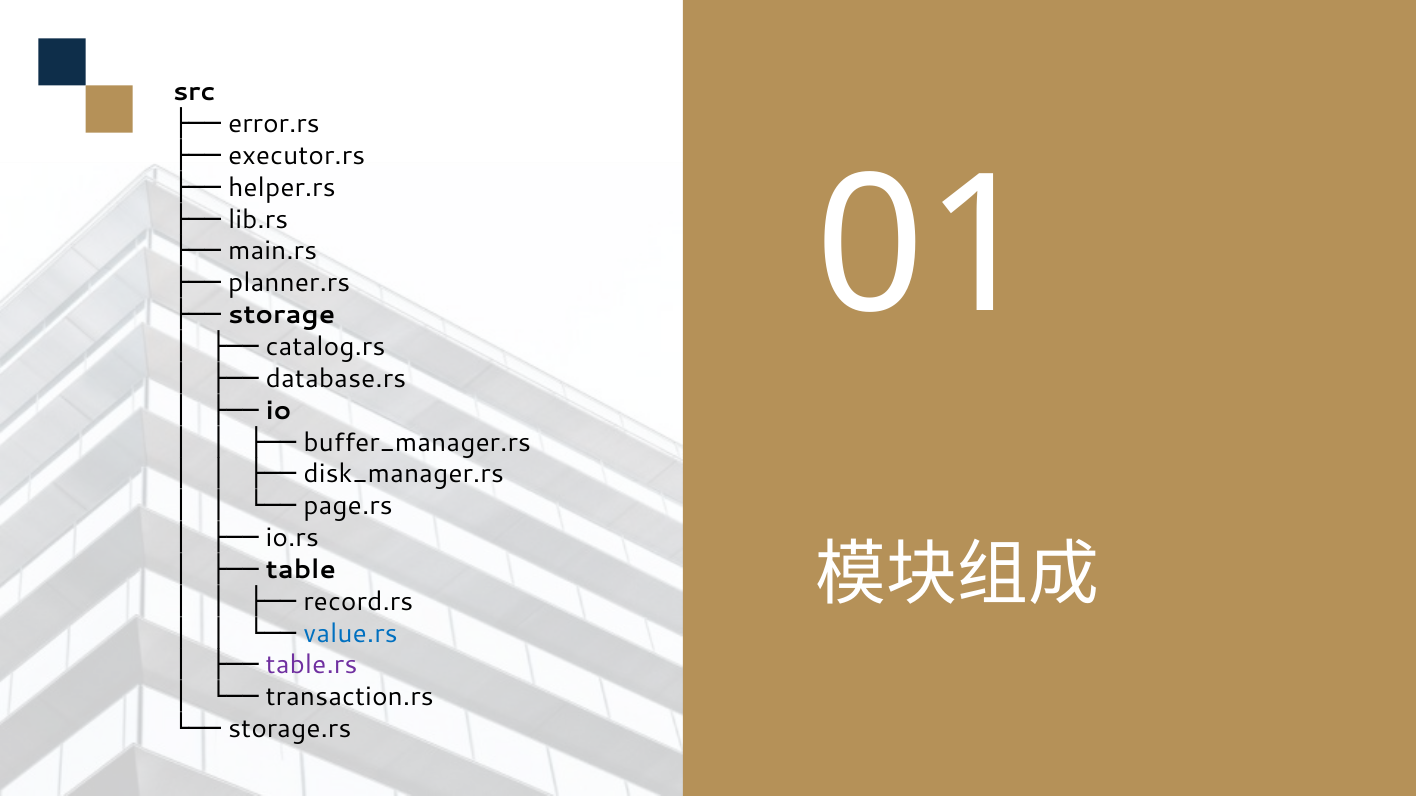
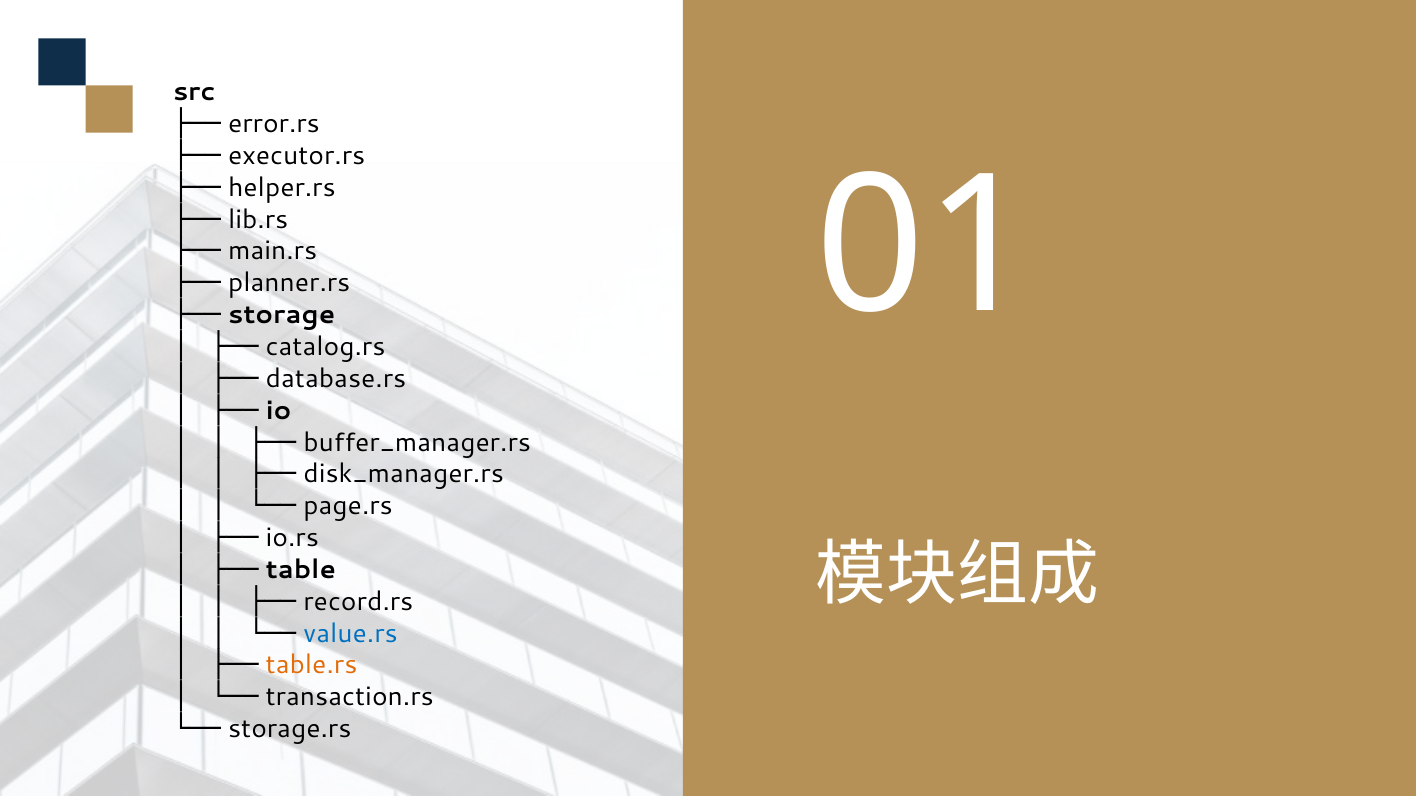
table.rs colour: purple -> orange
